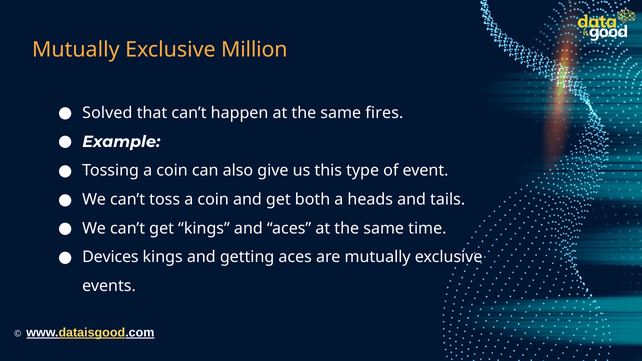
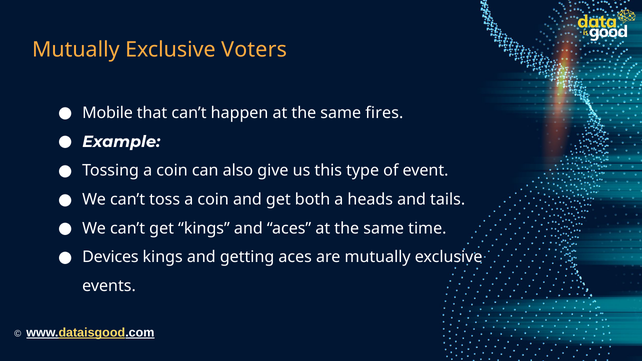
Million: Million -> Voters
Solved: Solved -> Mobile
